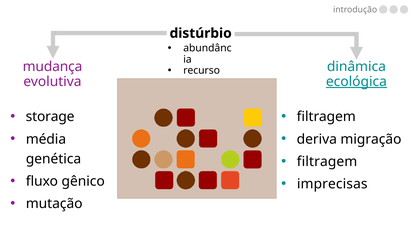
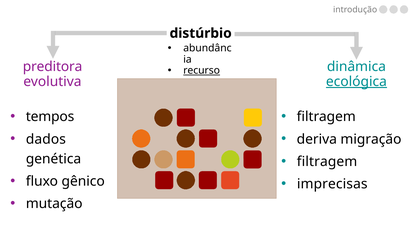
mudança: mudança -> preditora
recurso underline: none -> present
storage: storage -> tempos
média: média -> dados
